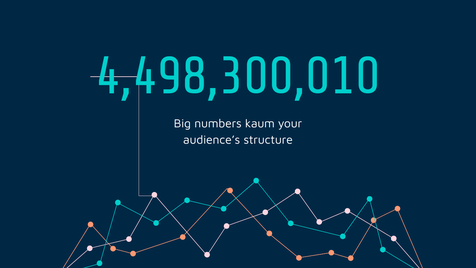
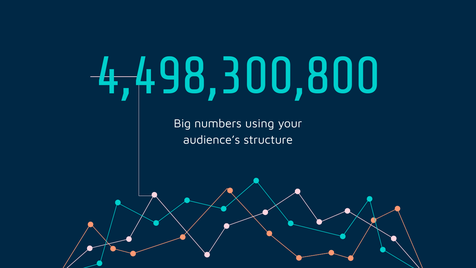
4,498,300,010: 4,498,300,010 -> 4,498,300,800
kaum: kaum -> using
